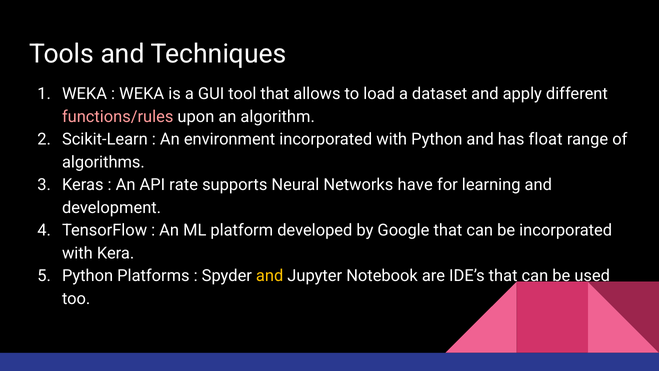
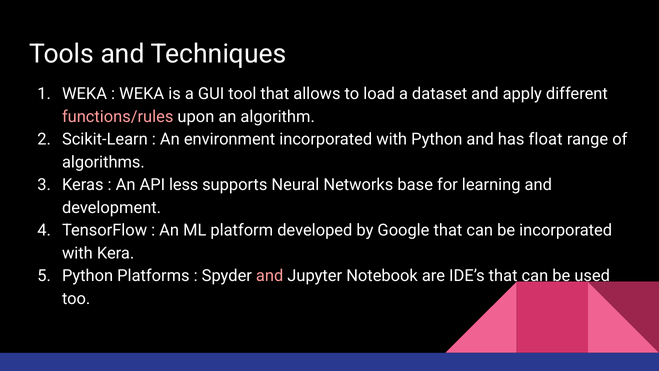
rate: rate -> less
have: have -> base
and at (270, 276) colour: yellow -> pink
